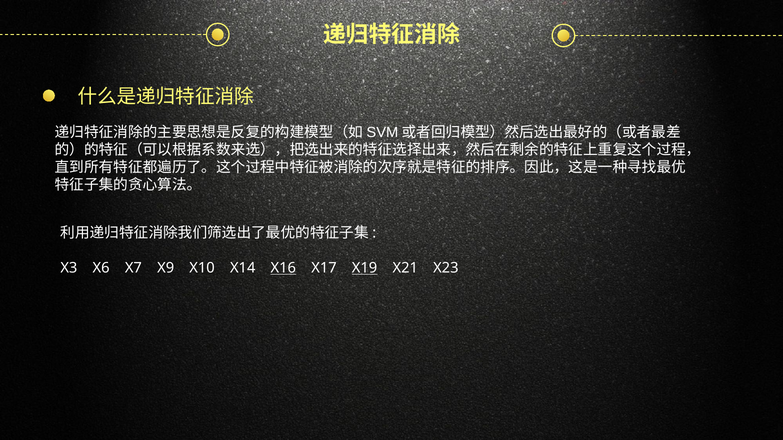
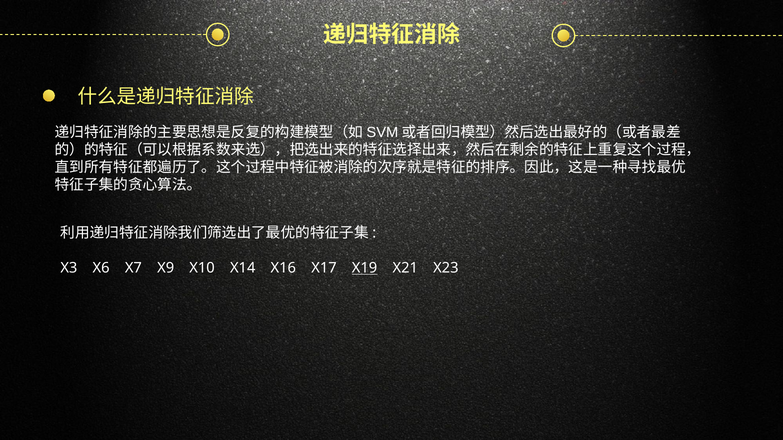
X16 underline: present -> none
